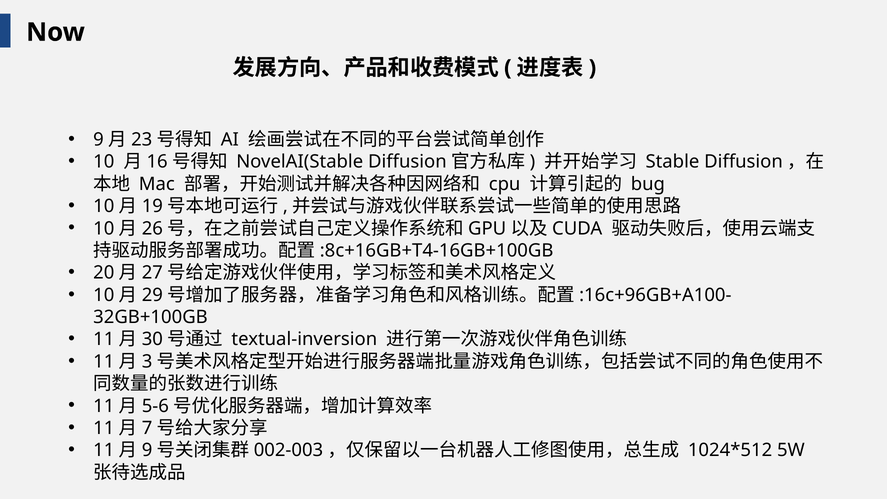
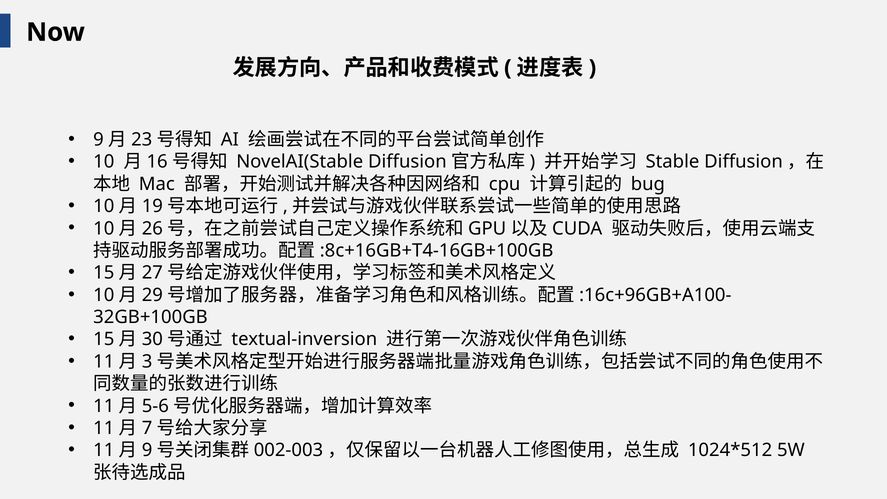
20 at (104, 273): 20 -> 15
11 at (104, 339): 11 -> 15
